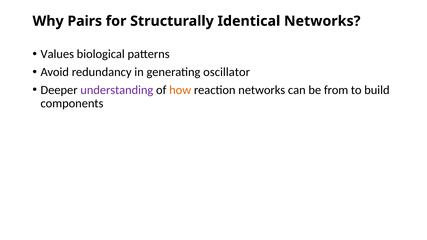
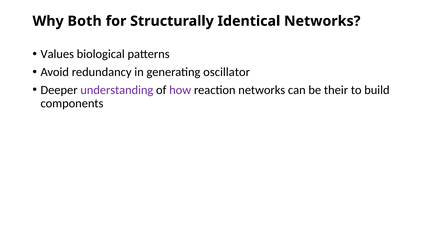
Pairs: Pairs -> Both
how colour: orange -> purple
from: from -> their
